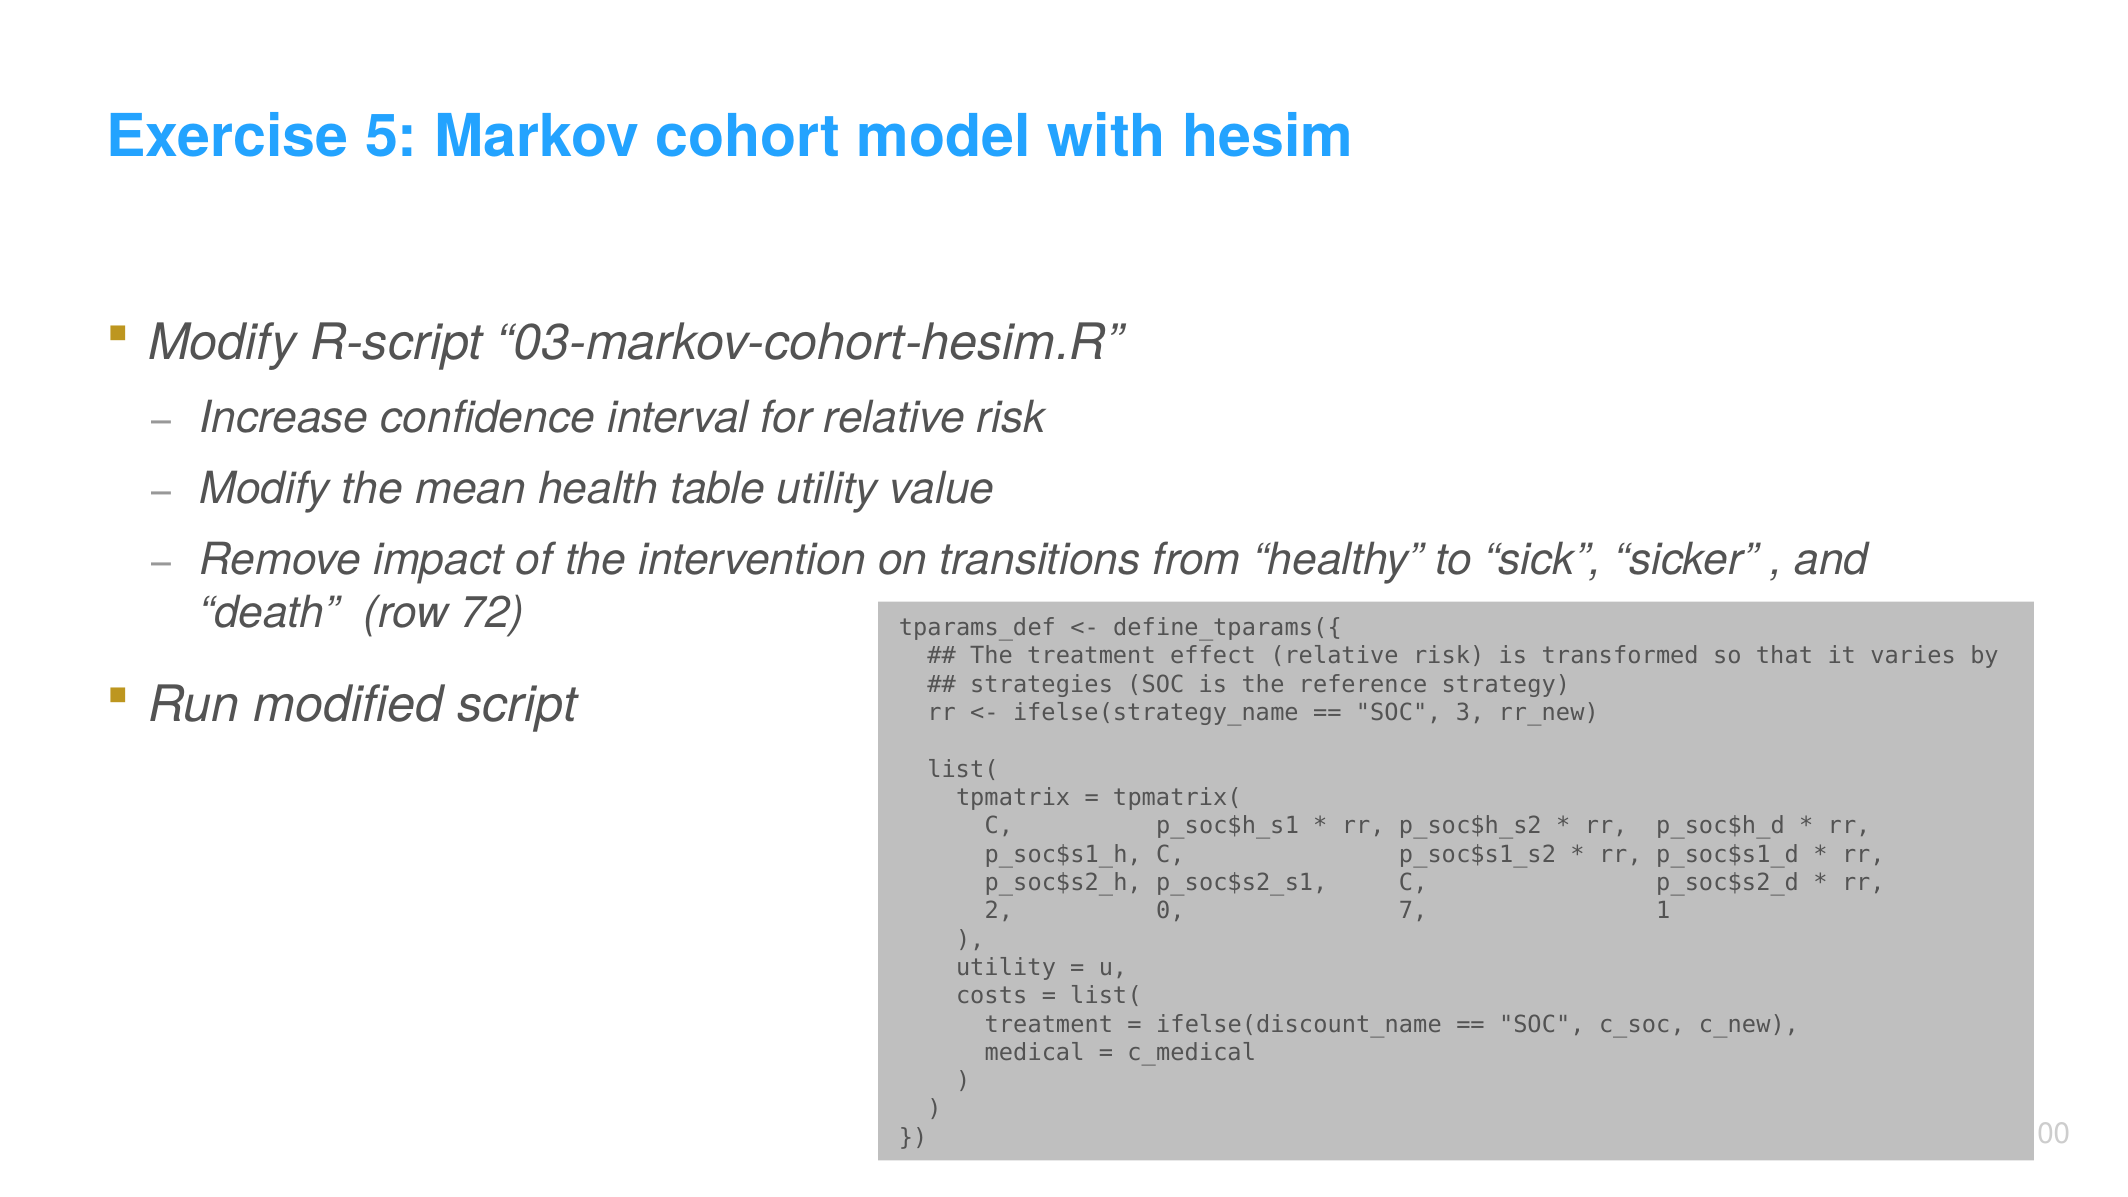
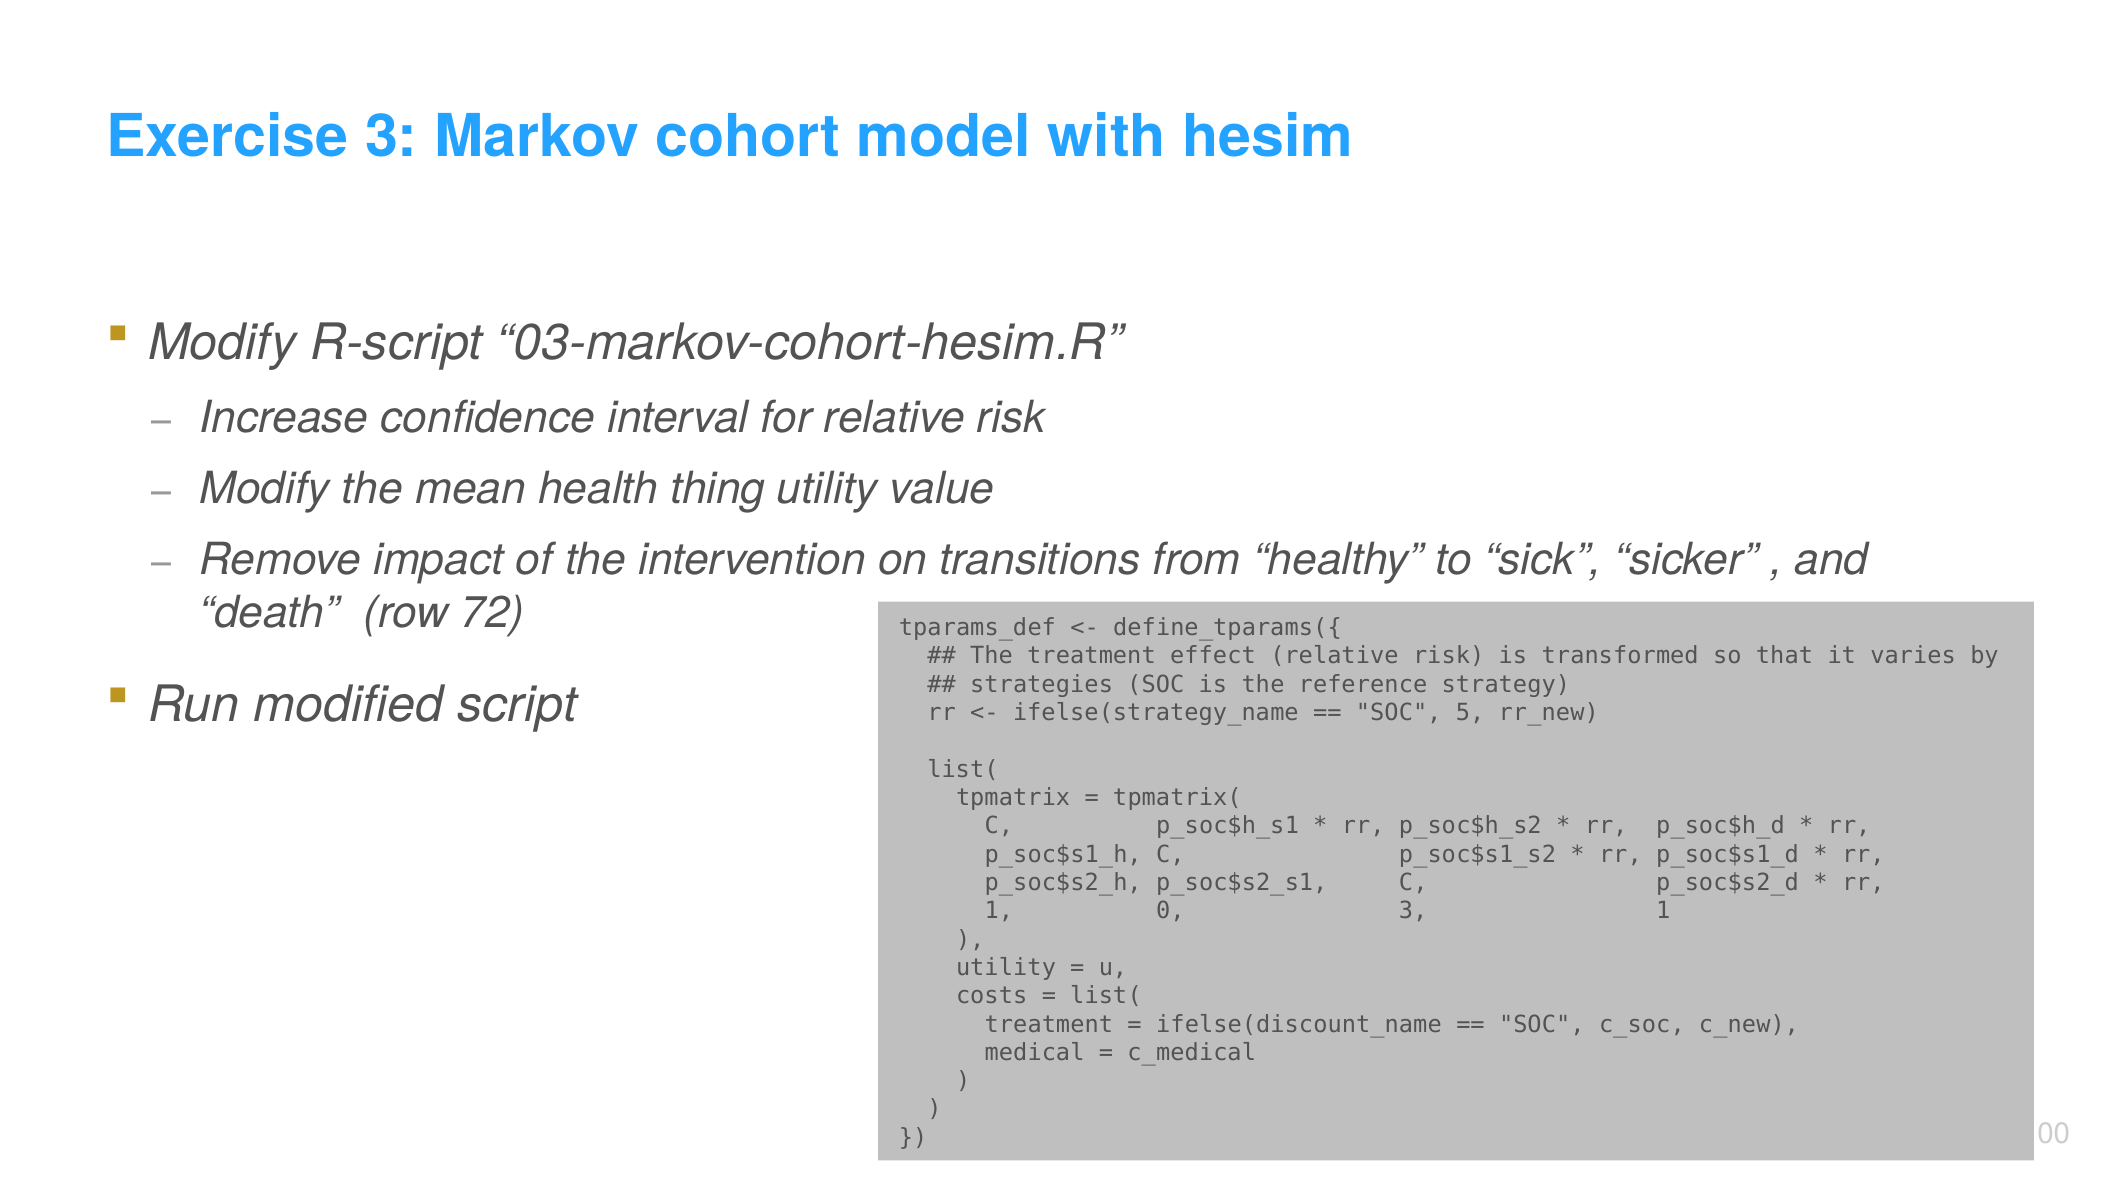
Exercise 5: 5 -> 3
table: table -> thing
3: 3 -> 5
2 at (999, 911): 2 -> 1
0 7: 7 -> 3
